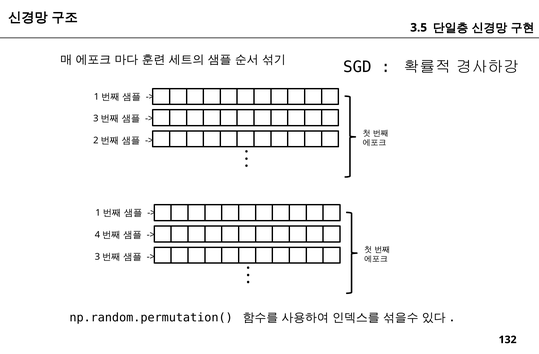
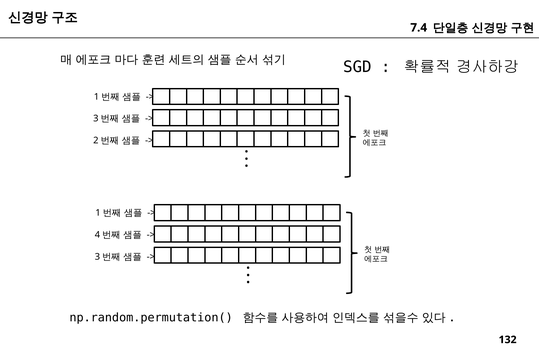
3.5: 3.5 -> 7.4
